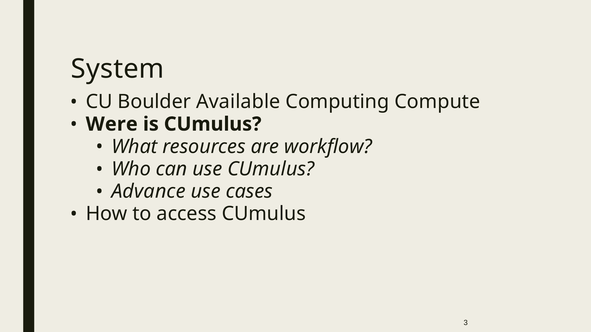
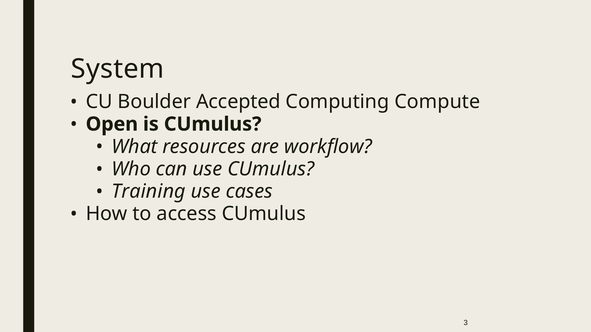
Available: Available -> Accepted
Were: Were -> Open
Advance: Advance -> Training
